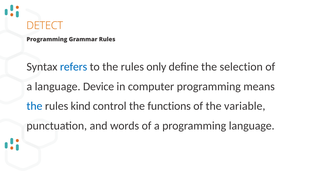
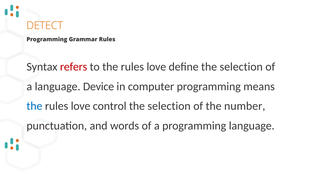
refers colour: blue -> red
to the rules only: only -> love
kind at (81, 106): kind -> love
control the functions: functions -> selection
variable: variable -> number
